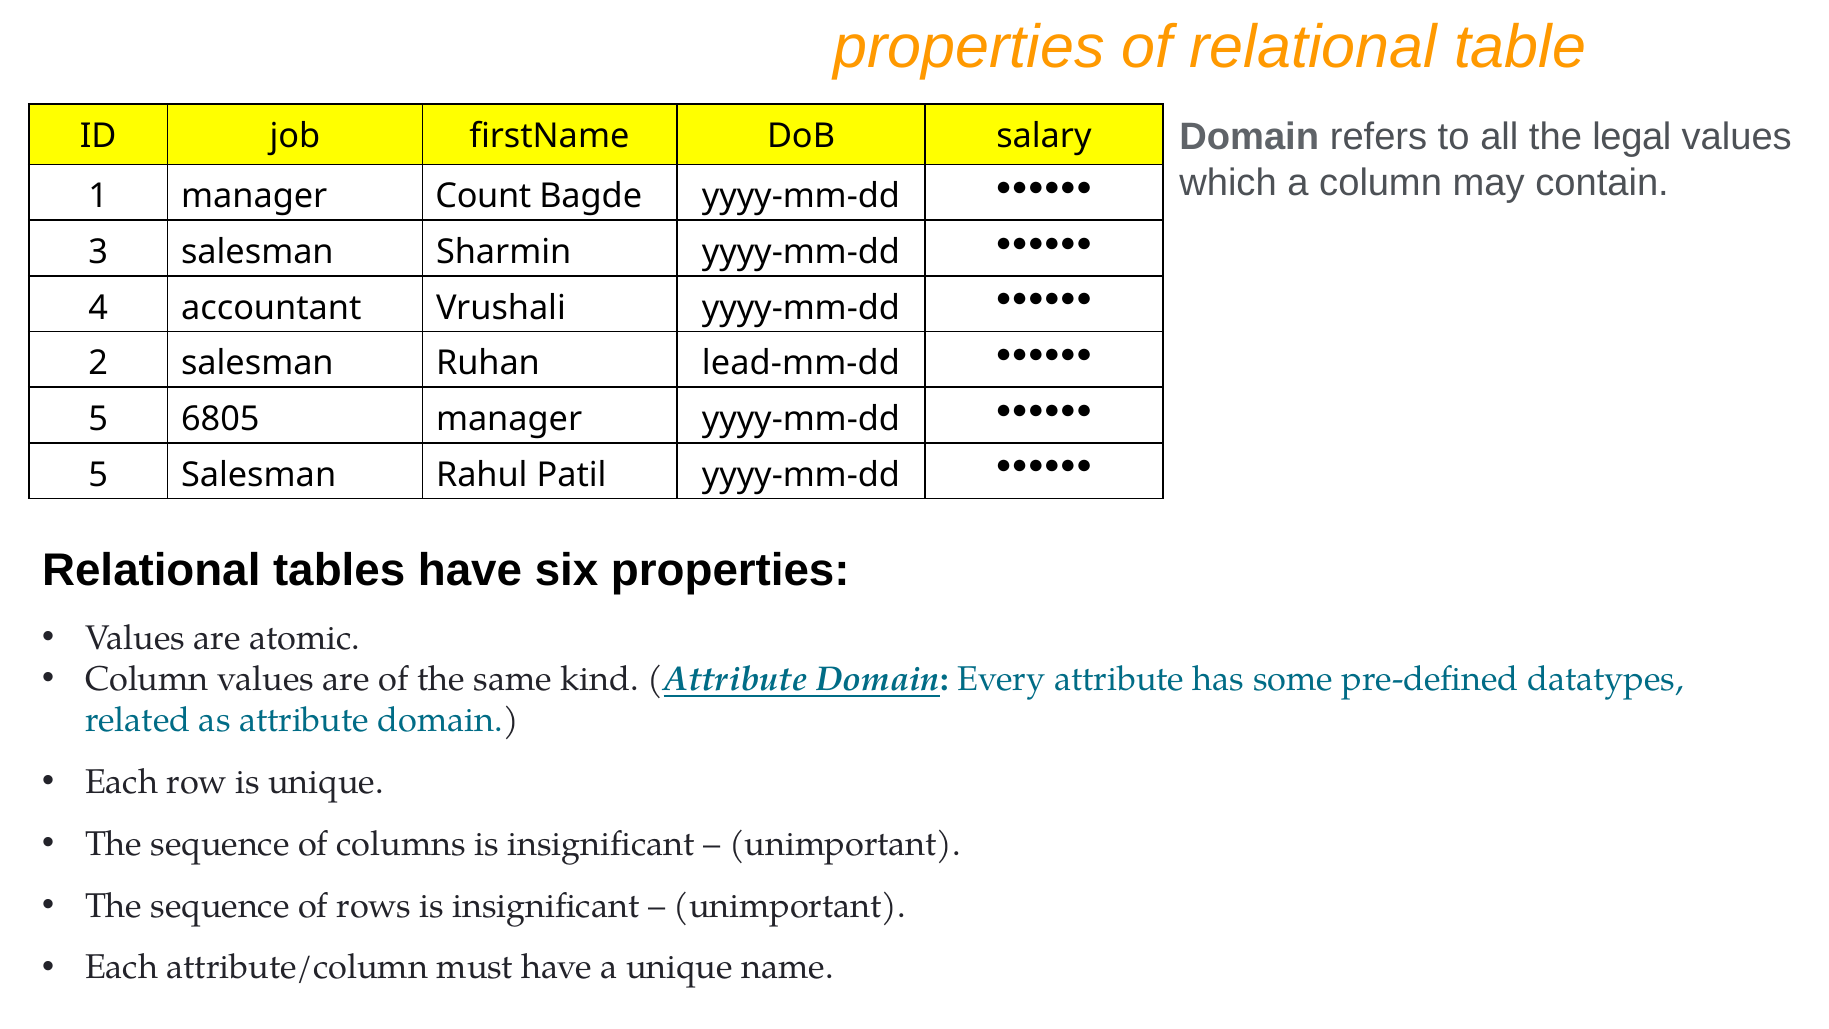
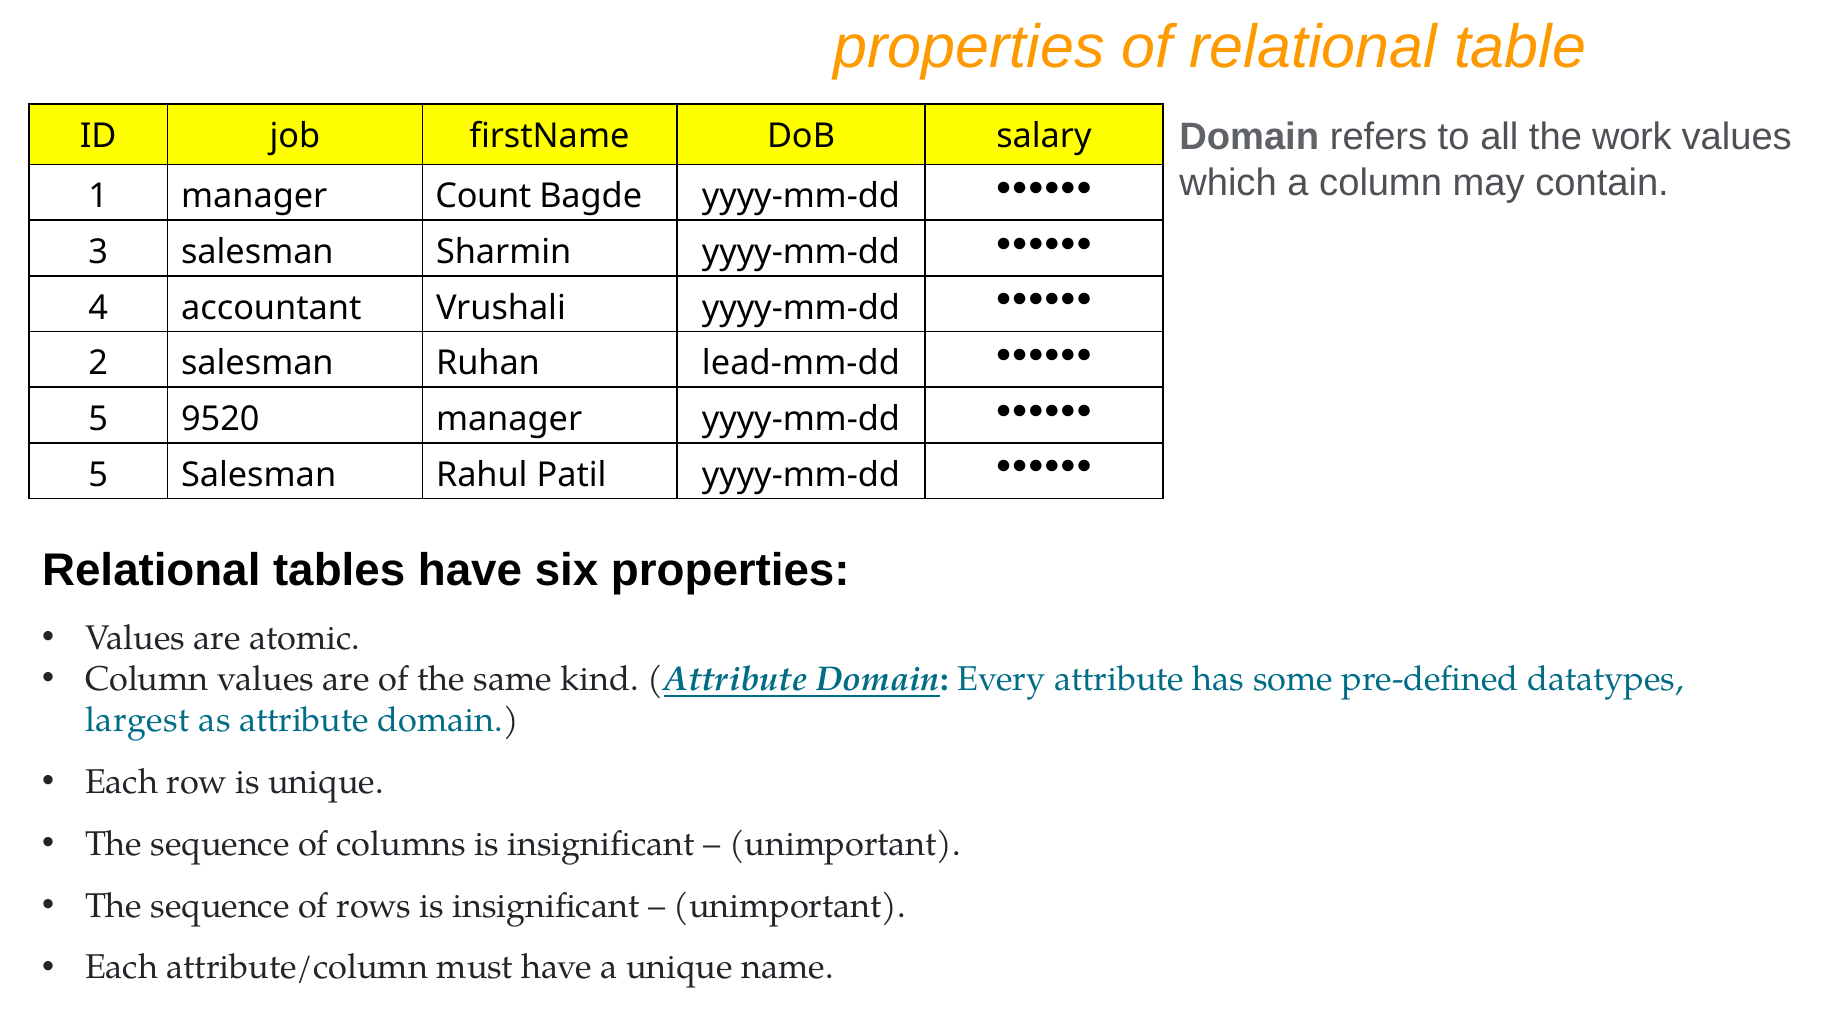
legal: legal -> work
6805: 6805 -> 9520
related: related -> largest
